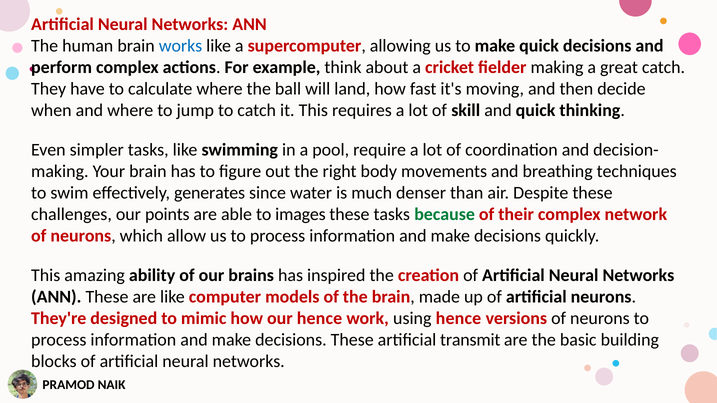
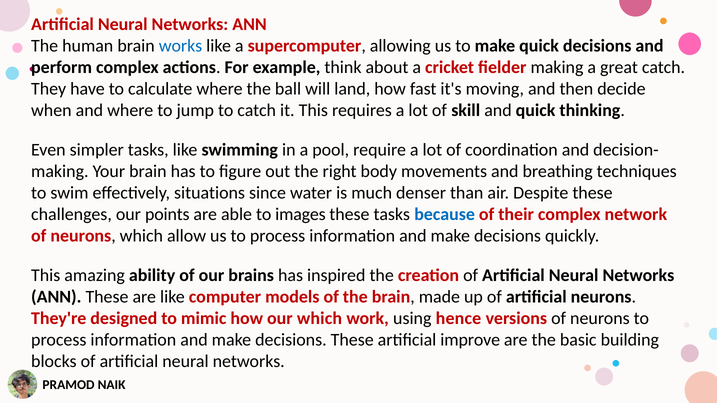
generates: generates -> situations
because colour: green -> blue
our hence: hence -> which
transmit: transmit -> improve
